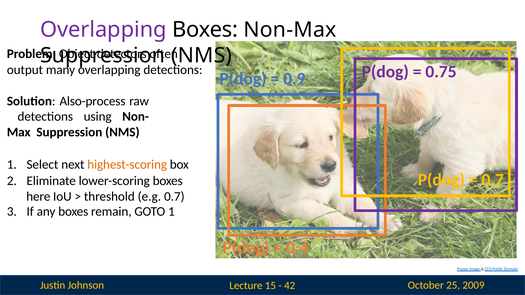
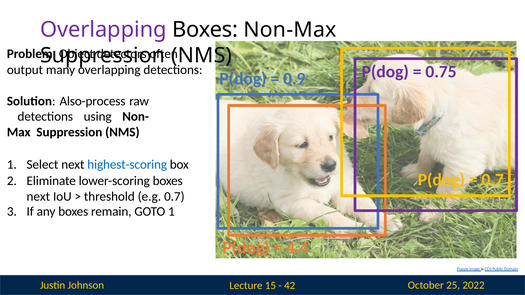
highest-scoring colour: orange -> blue
here at (38, 197): here -> next
0.4: 0.4 -> 4.4
2009: 2009 -> 2022
